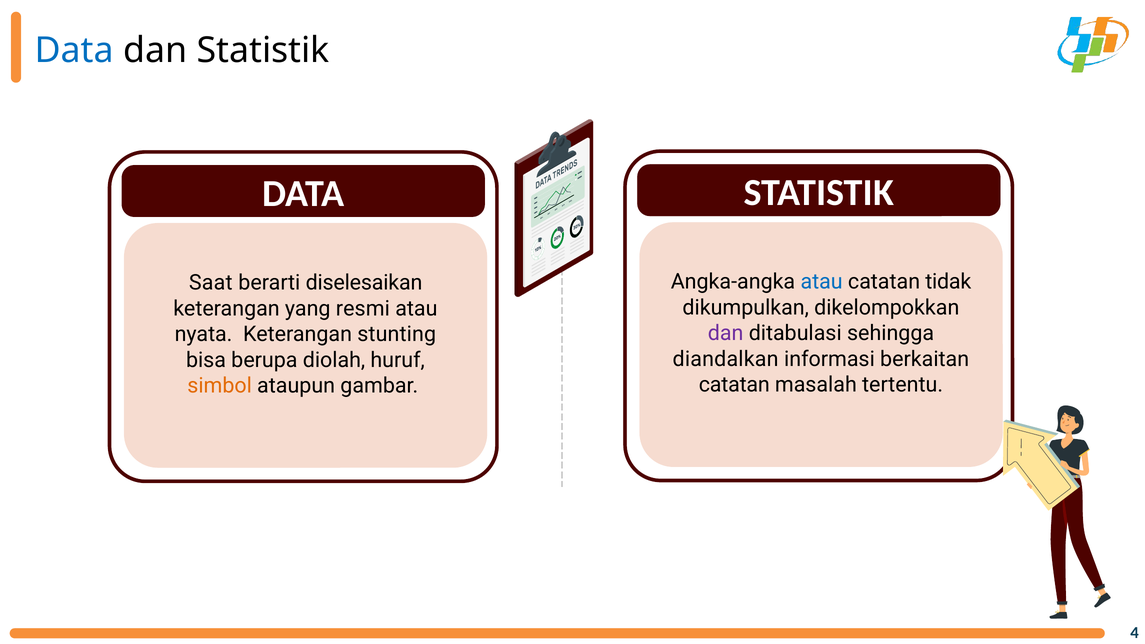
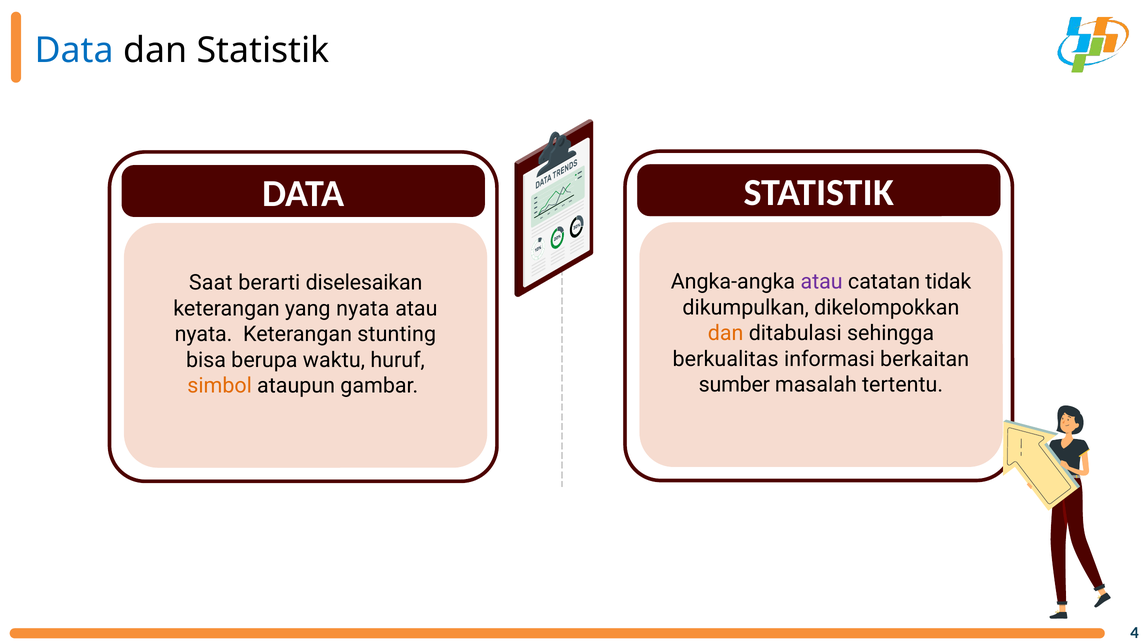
atau at (822, 282) colour: blue -> purple
yang resmi: resmi -> nyata
dan at (726, 333) colour: purple -> orange
diandalkan: diandalkan -> berkualitas
diolah: diolah -> waktu
catatan at (734, 385): catatan -> sumber
